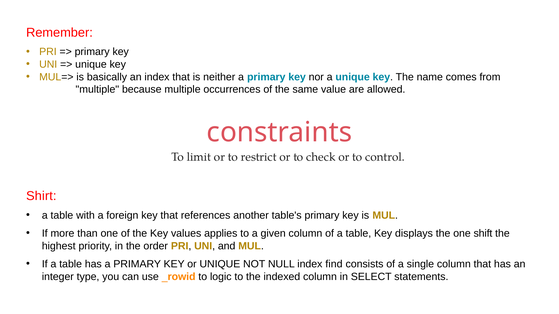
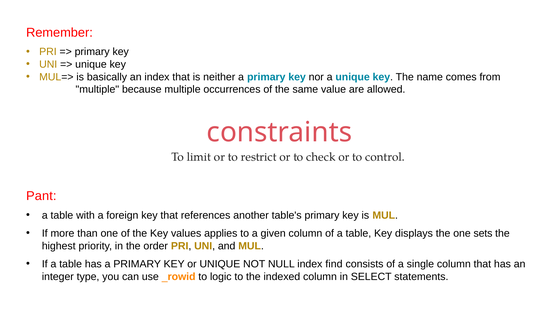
Shirt: Shirt -> Pant
shift: shift -> sets
